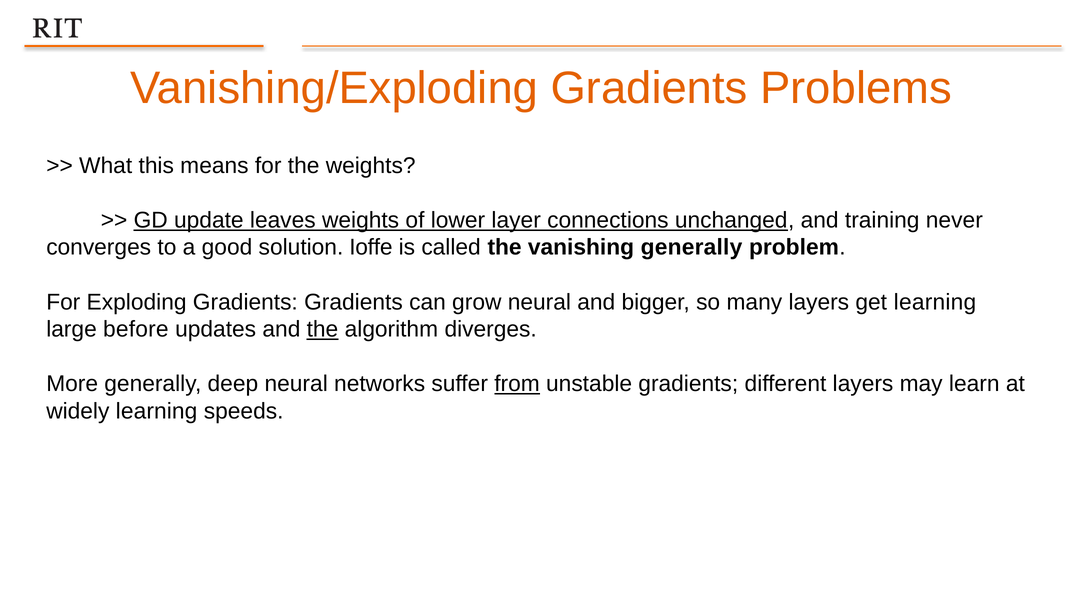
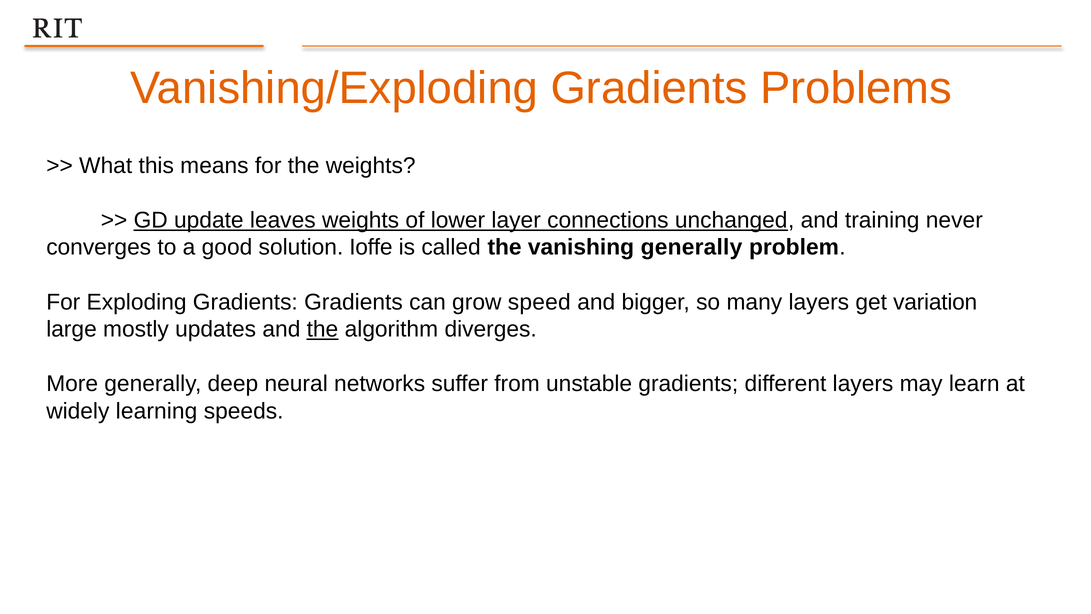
grow neural: neural -> speed
get learning: learning -> variation
before: before -> mostly
from underline: present -> none
